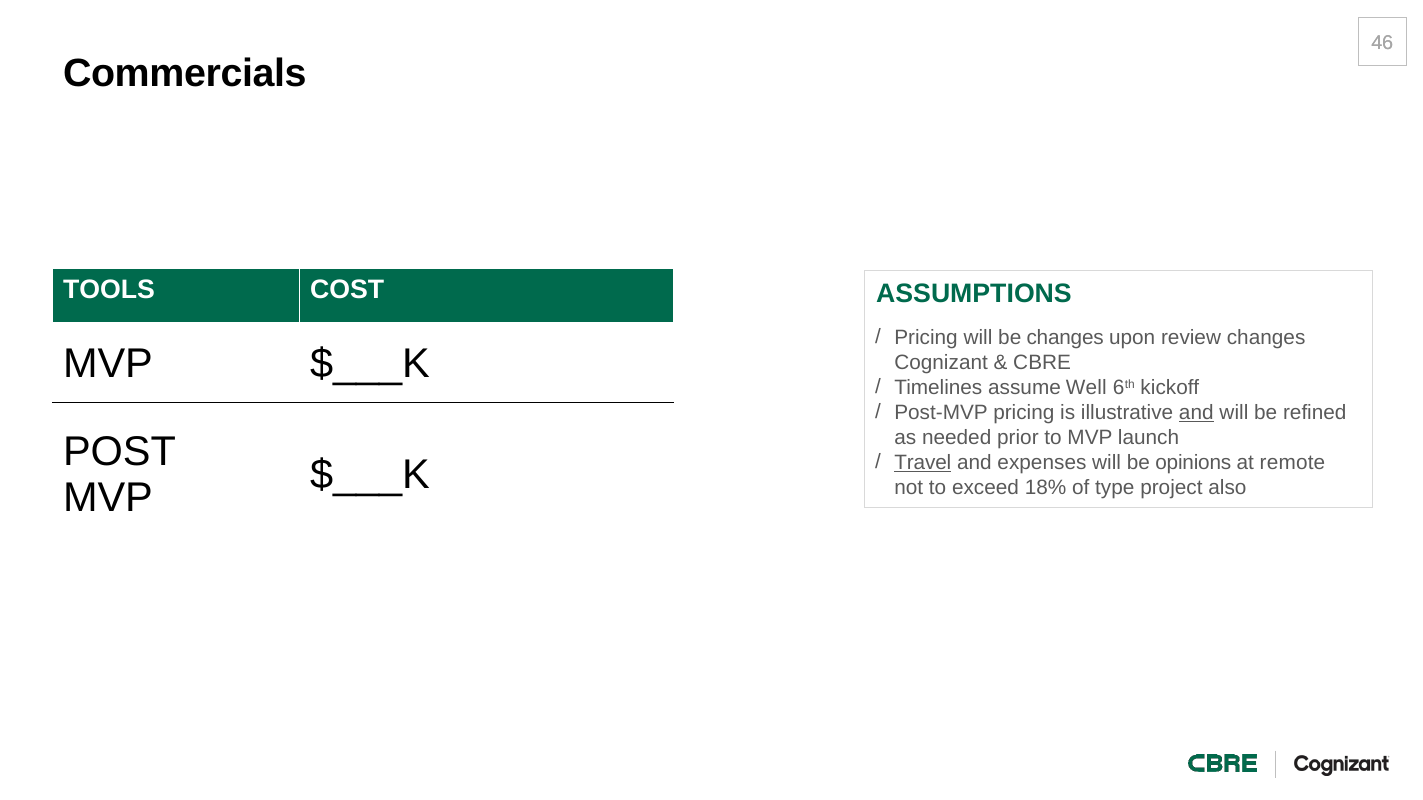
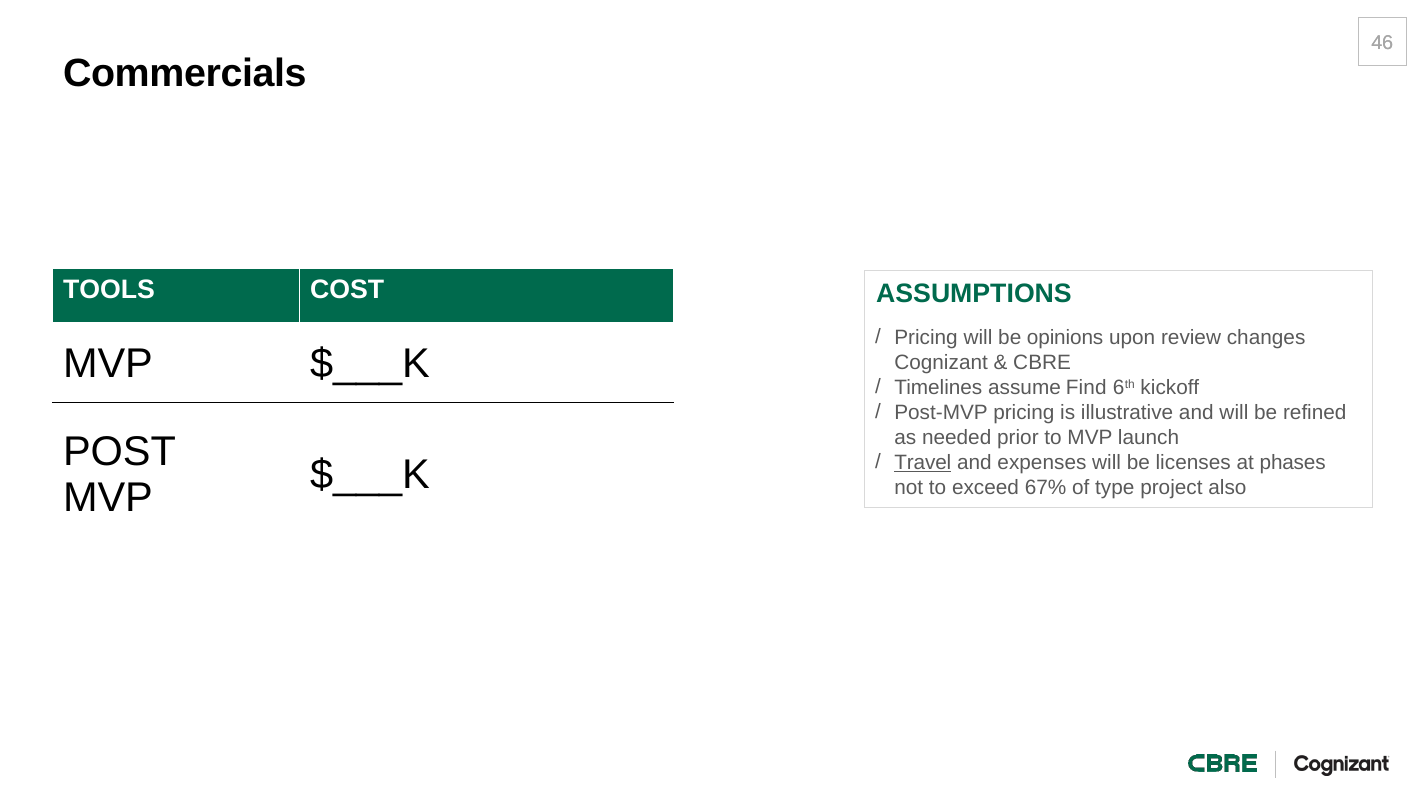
be changes: changes -> opinions
Well: Well -> Find
and at (1196, 413) underline: present -> none
opinions: opinions -> licenses
remote: remote -> phases
18%: 18% -> 67%
